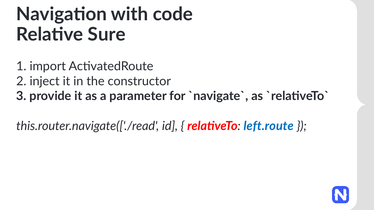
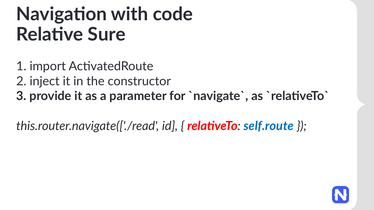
left.route: left.route -> self.route
